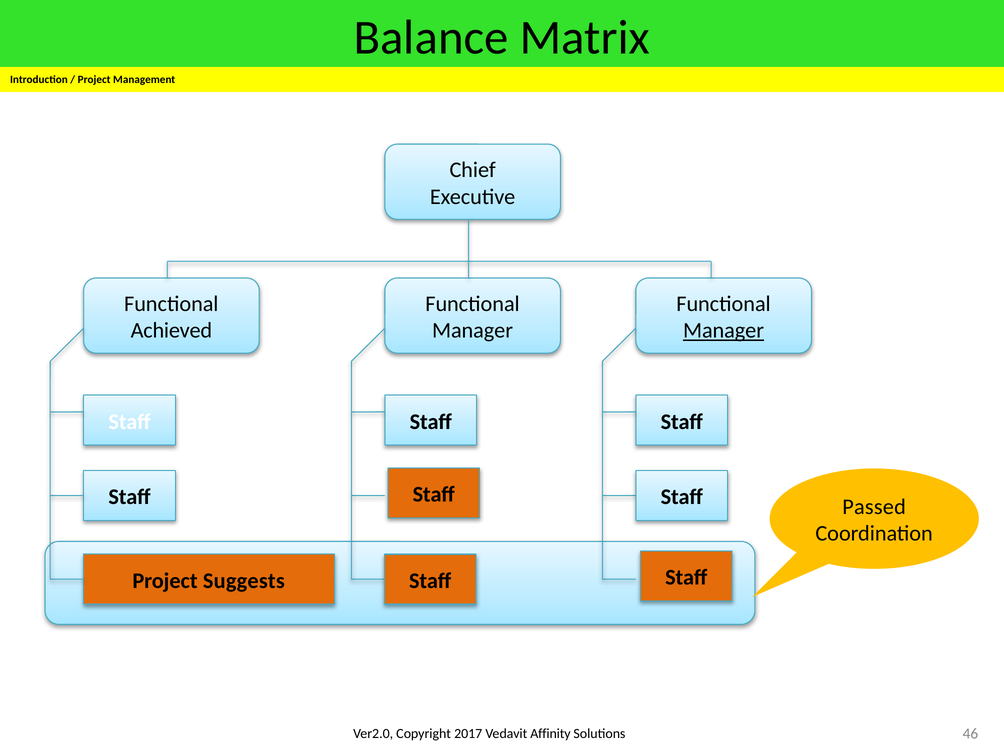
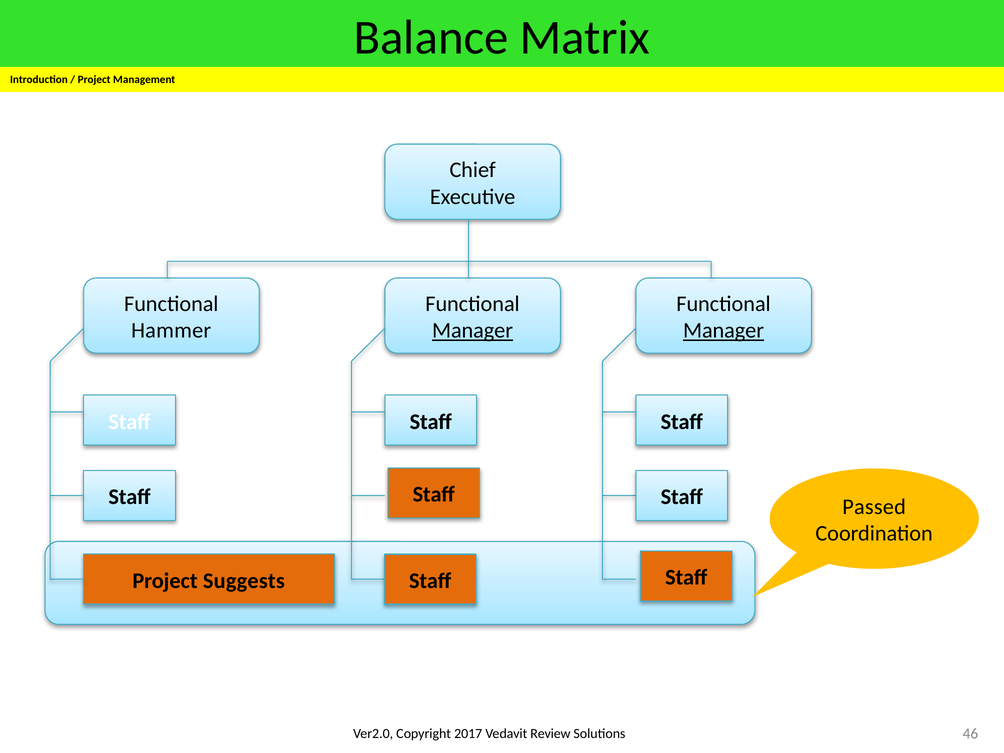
Achieved: Achieved -> Hammer
Manager at (473, 331) underline: none -> present
Affinity: Affinity -> Review
